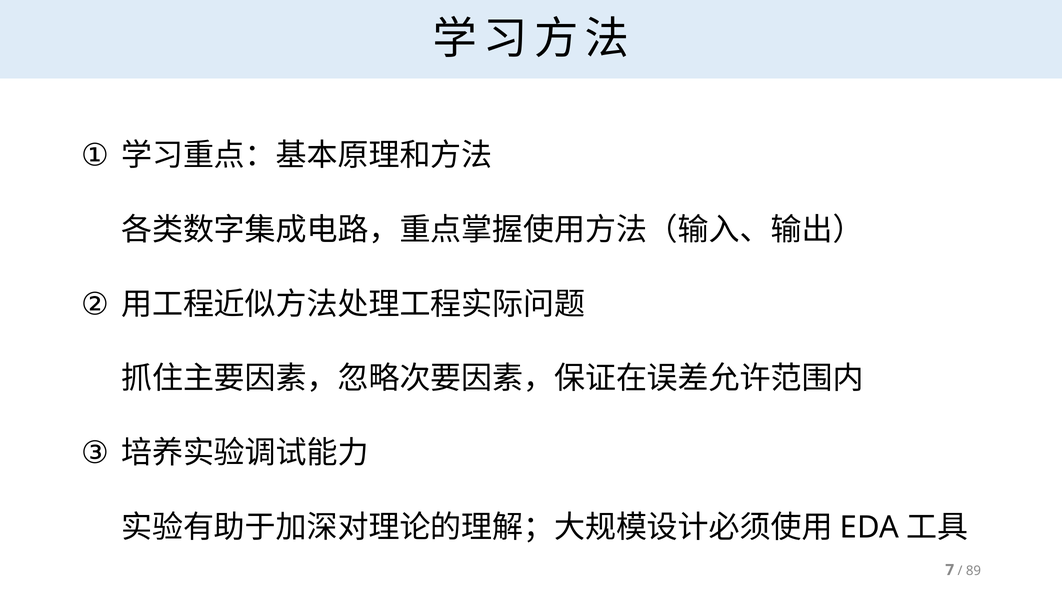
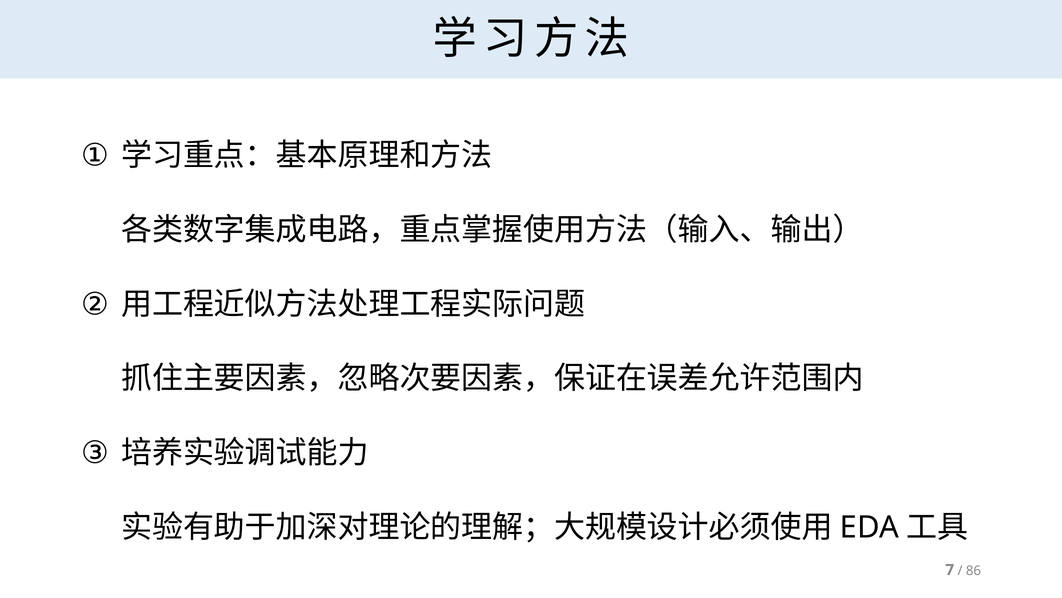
89: 89 -> 86
